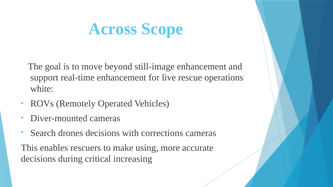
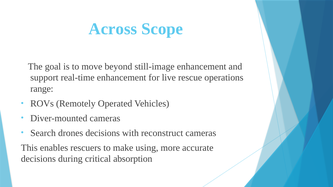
white: white -> range
corrections: corrections -> reconstruct
increasing: increasing -> absorption
